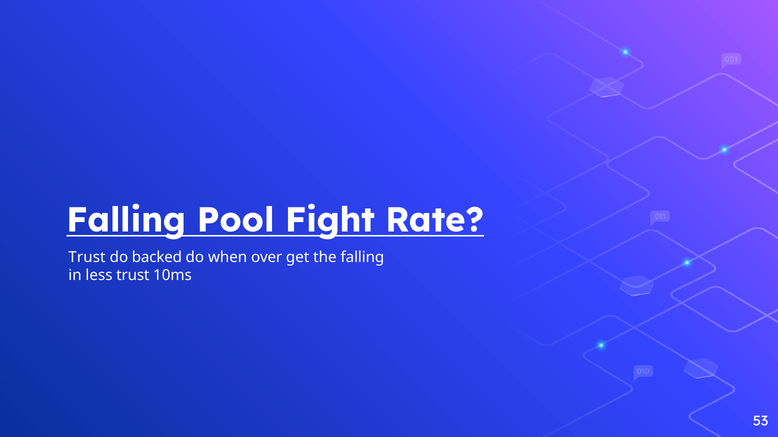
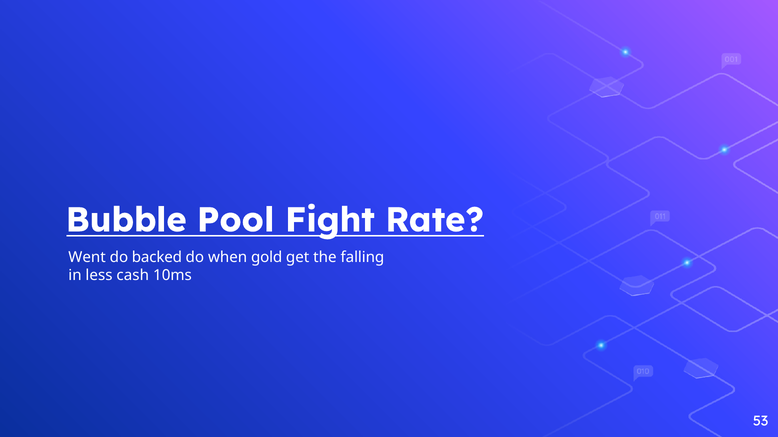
Falling at (126, 220): Falling -> Bubble
Trust at (87, 257): Trust -> Went
over: over -> gold
less trust: trust -> cash
